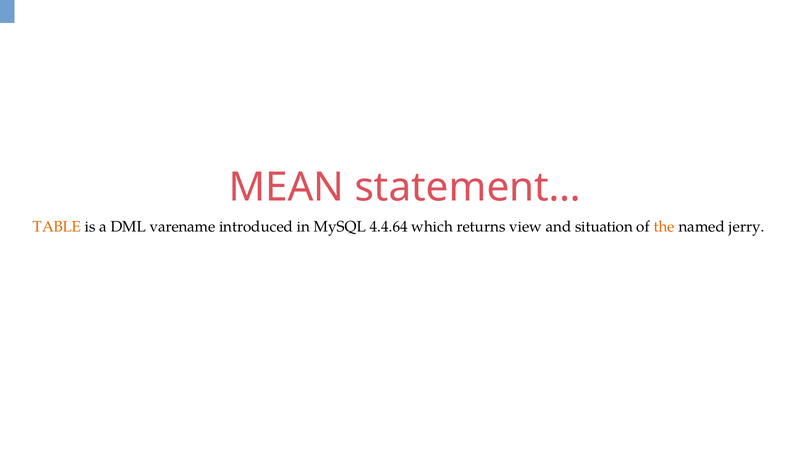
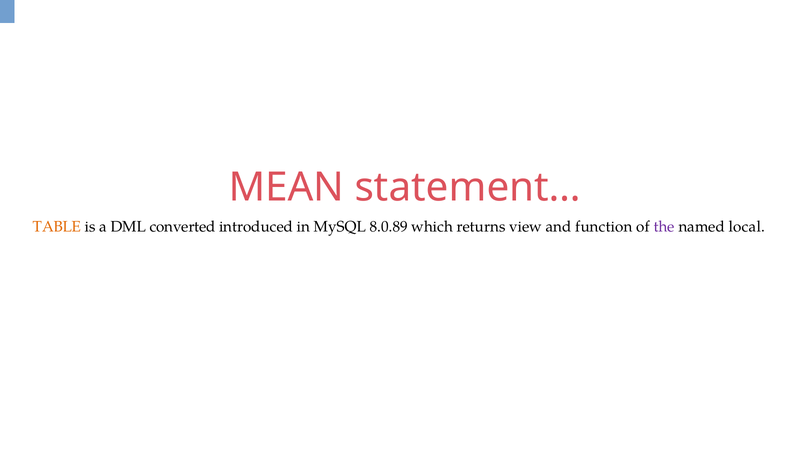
varename: varename -> converted
4.4.64: 4.4.64 -> 8.0.89
situation: situation -> function
the colour: orange -> purple
jerry: jerry -> local
